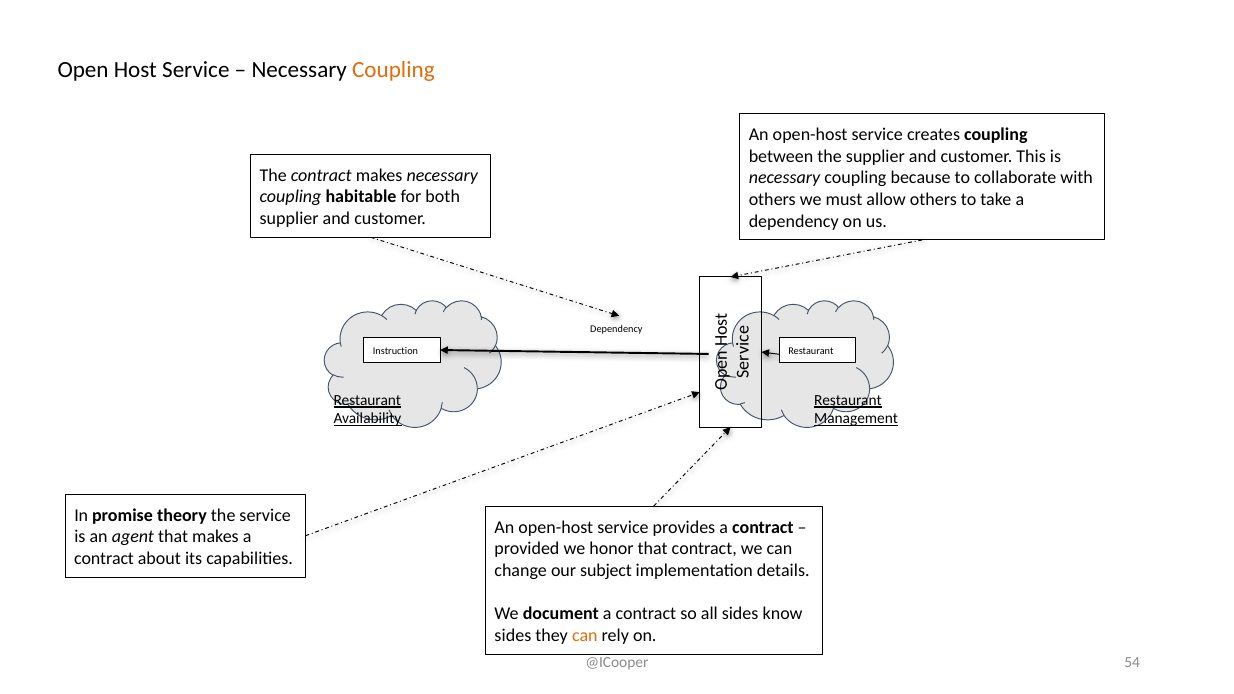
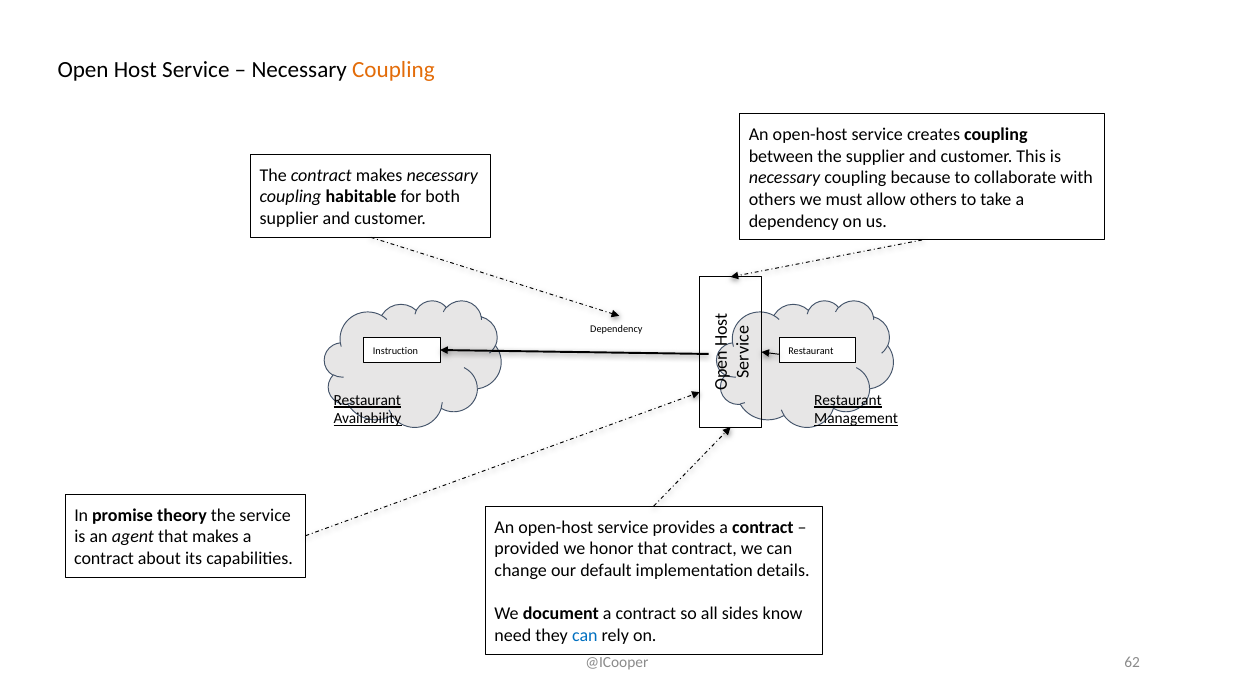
subject: subject -> default
sides at (513, 635): sides -> need
can at (585, 635) colour: orange -> blue
54: 54 -> 62
